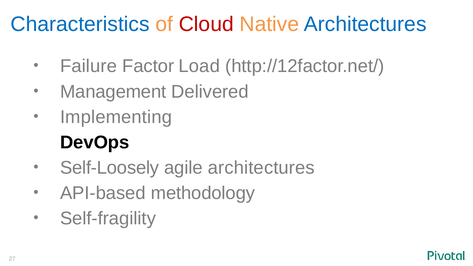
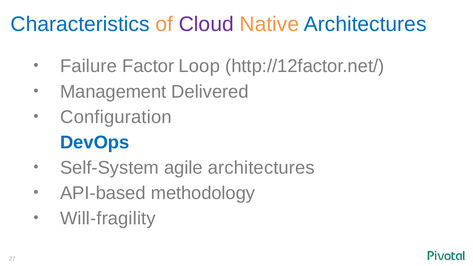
Cloud colour: red -> purple
Load: Load -> Loop
Implementing: Implementing -> Configuration
DevOps colour: black -> blue
Self-Loosely: Self-Loosely -> Self-System
Self-fragility: Self-fragility -> Will-fragility
